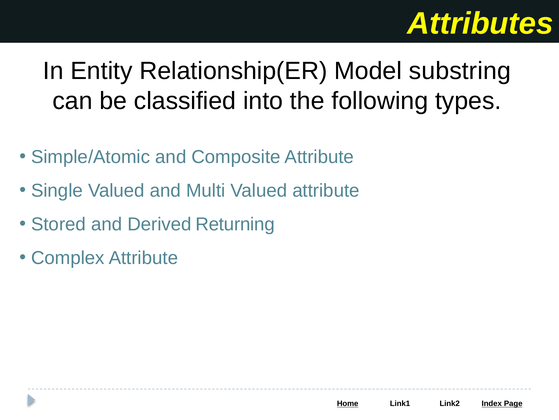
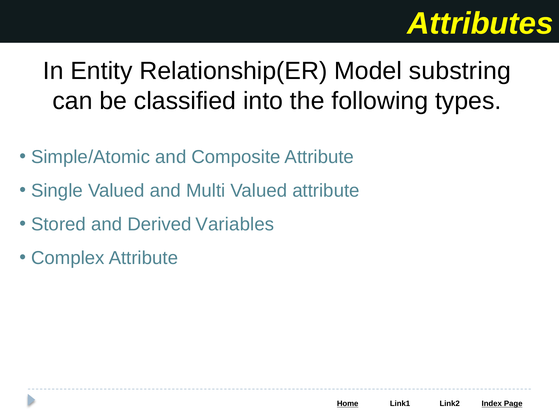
Returning: Returning -> Variables
